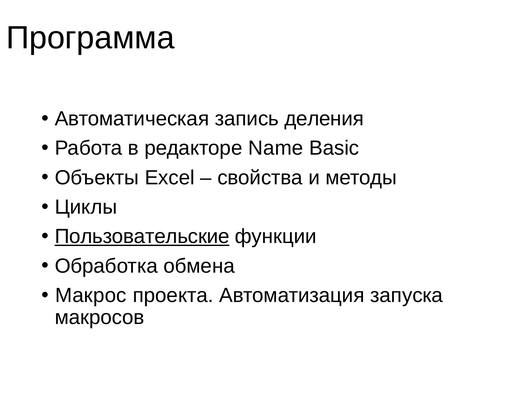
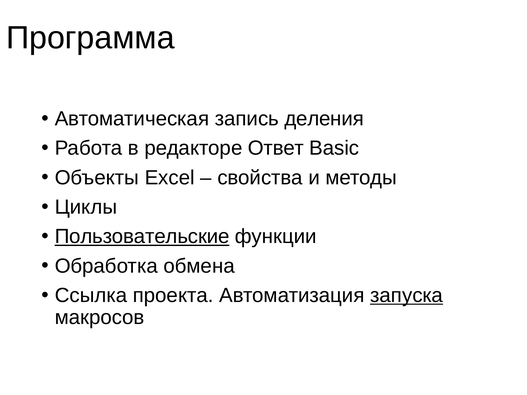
Name: Name -> Ответ
Макрос: Макрос -> Ссылка
запуска underline: none -> present
